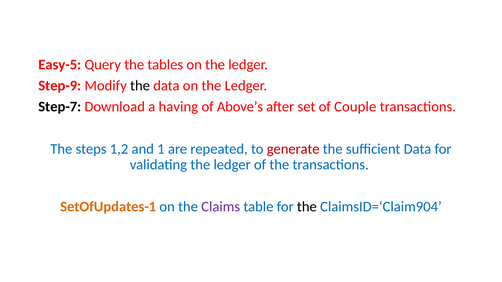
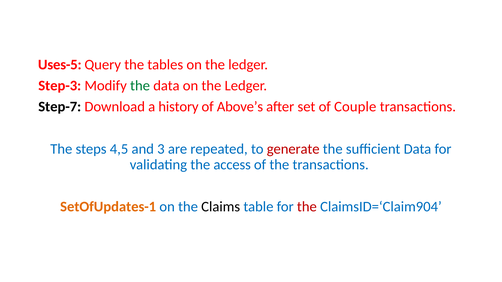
Easy-5: Easy-5 -> Uses-5
Step-9: Step-9 -> Step-3
the at (140, 86) colour: black -> green
having: having -> history
1,2: 1,2 -> 4,5
1: 1 -> 3
validating the ledger: ledger -> access
Claims colour: purple -> black
the at (307, 207) colour: black -> red
